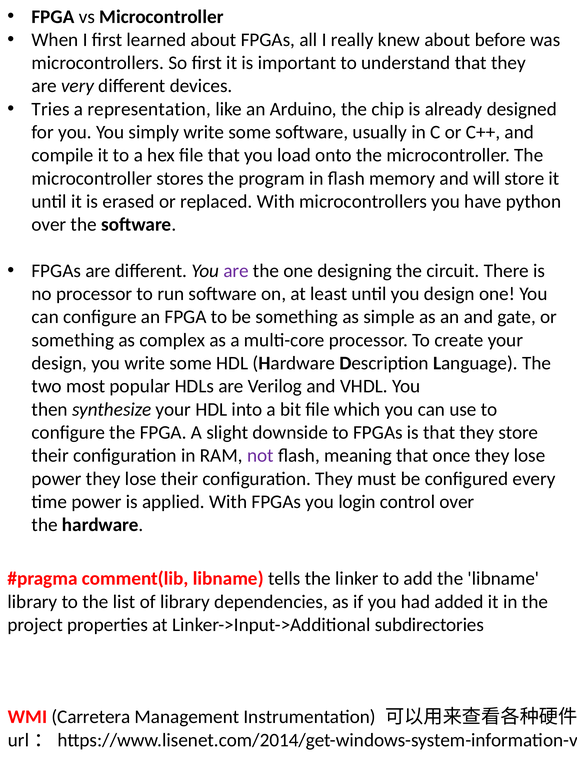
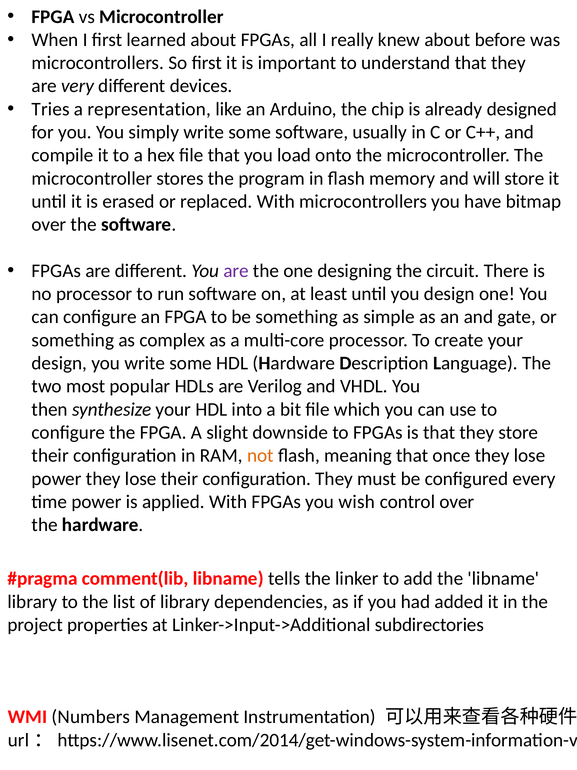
python: python -> bitmap
not colour: purple -> orange
login: login -> wish
Carretera: Carretera -> Numbers
